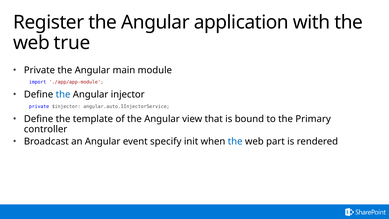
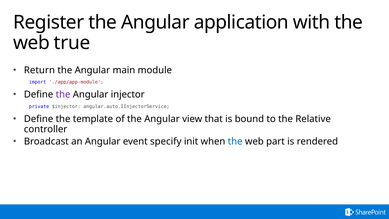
Private at (39, 70): Private -> Return
the at (63, 94) colour: blue -> purple
Primary: Primary -> Relative
